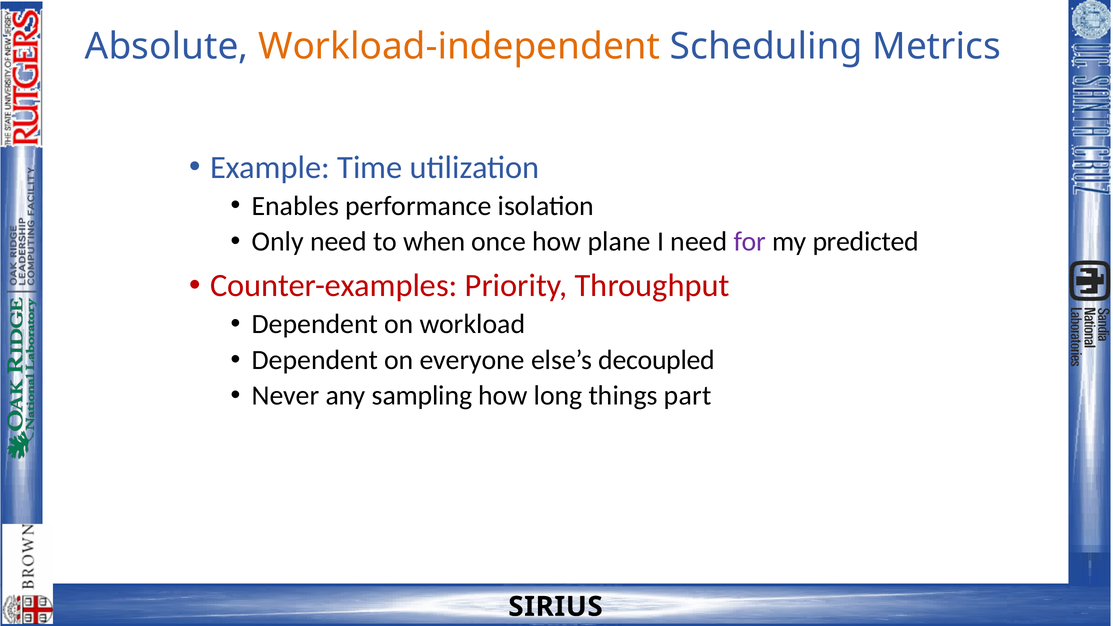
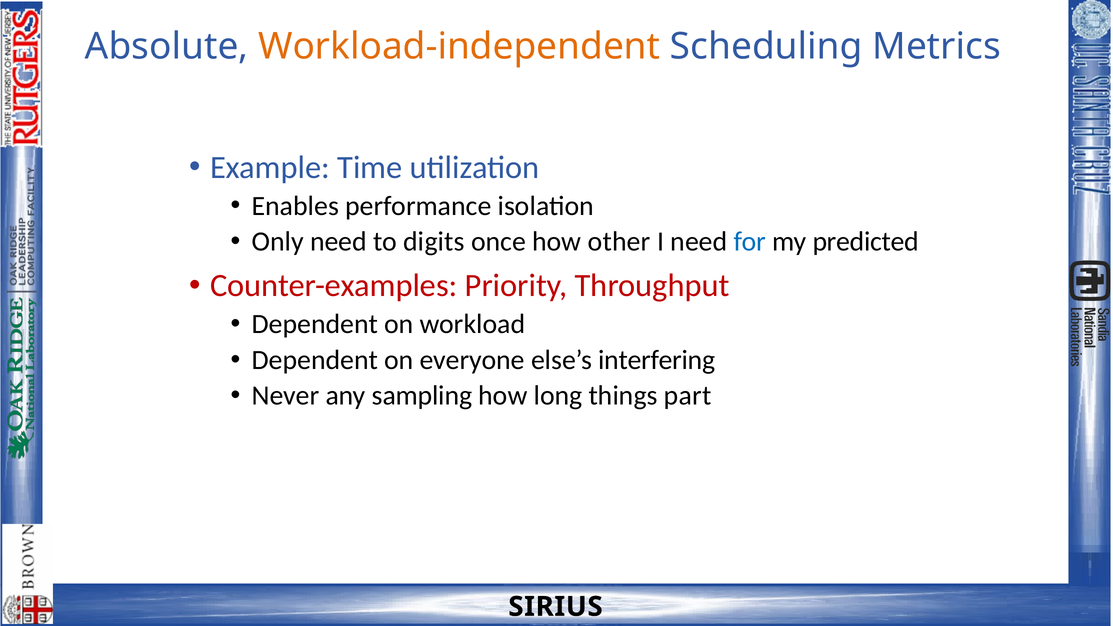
when: when -> digits
plane: plane -> other
for colour: purple -> blue
decoupled: decoupled -> interfering
